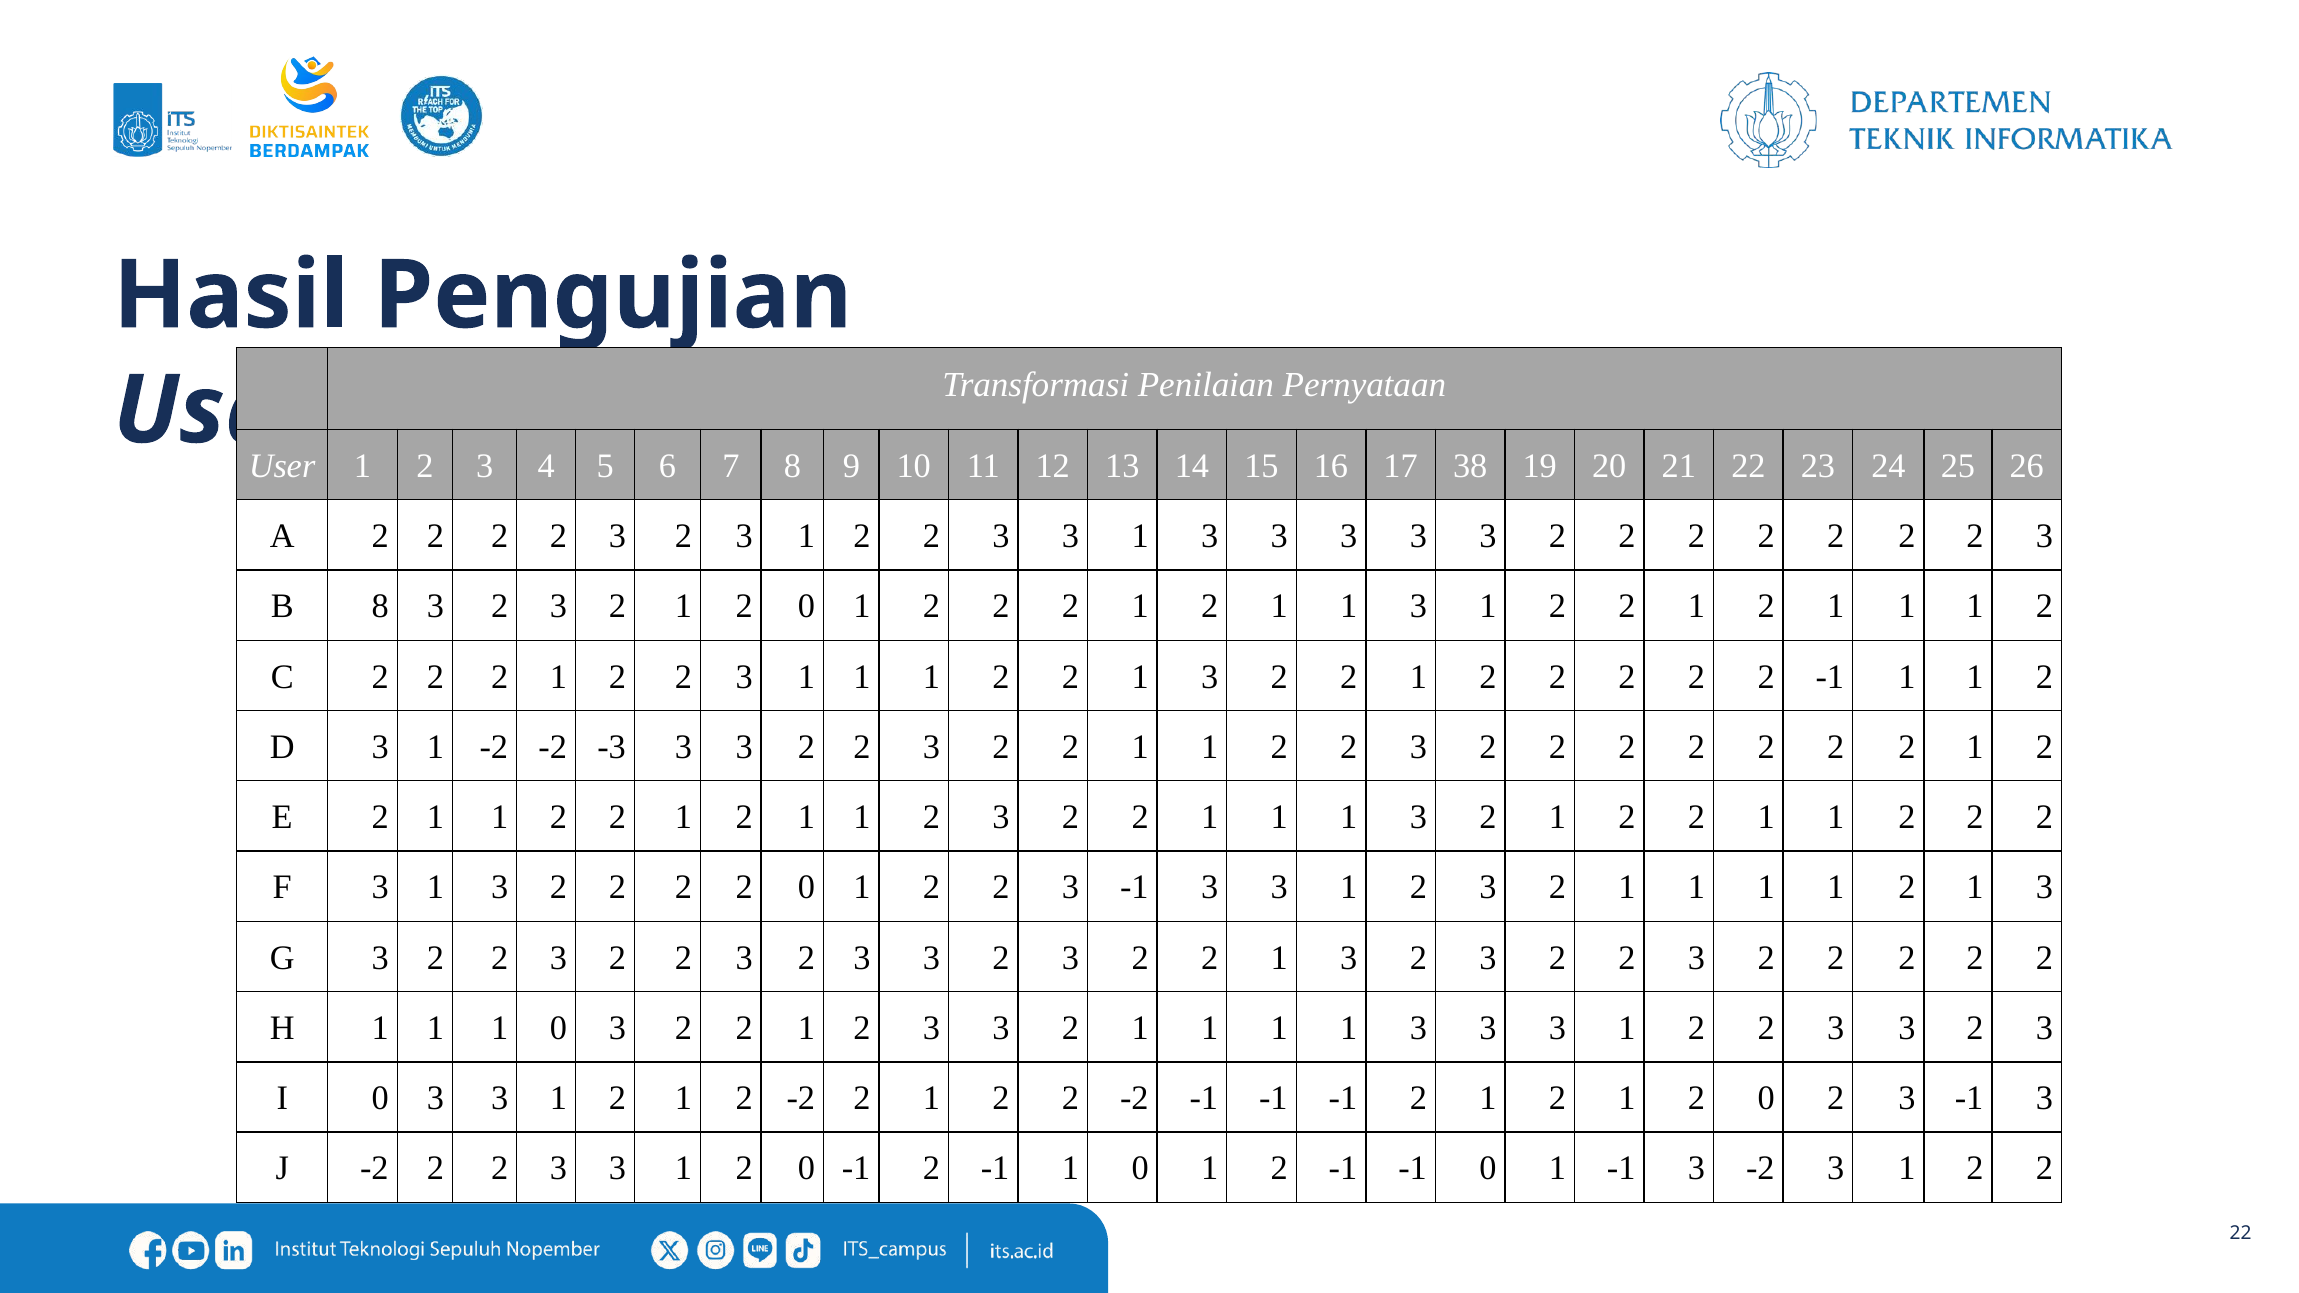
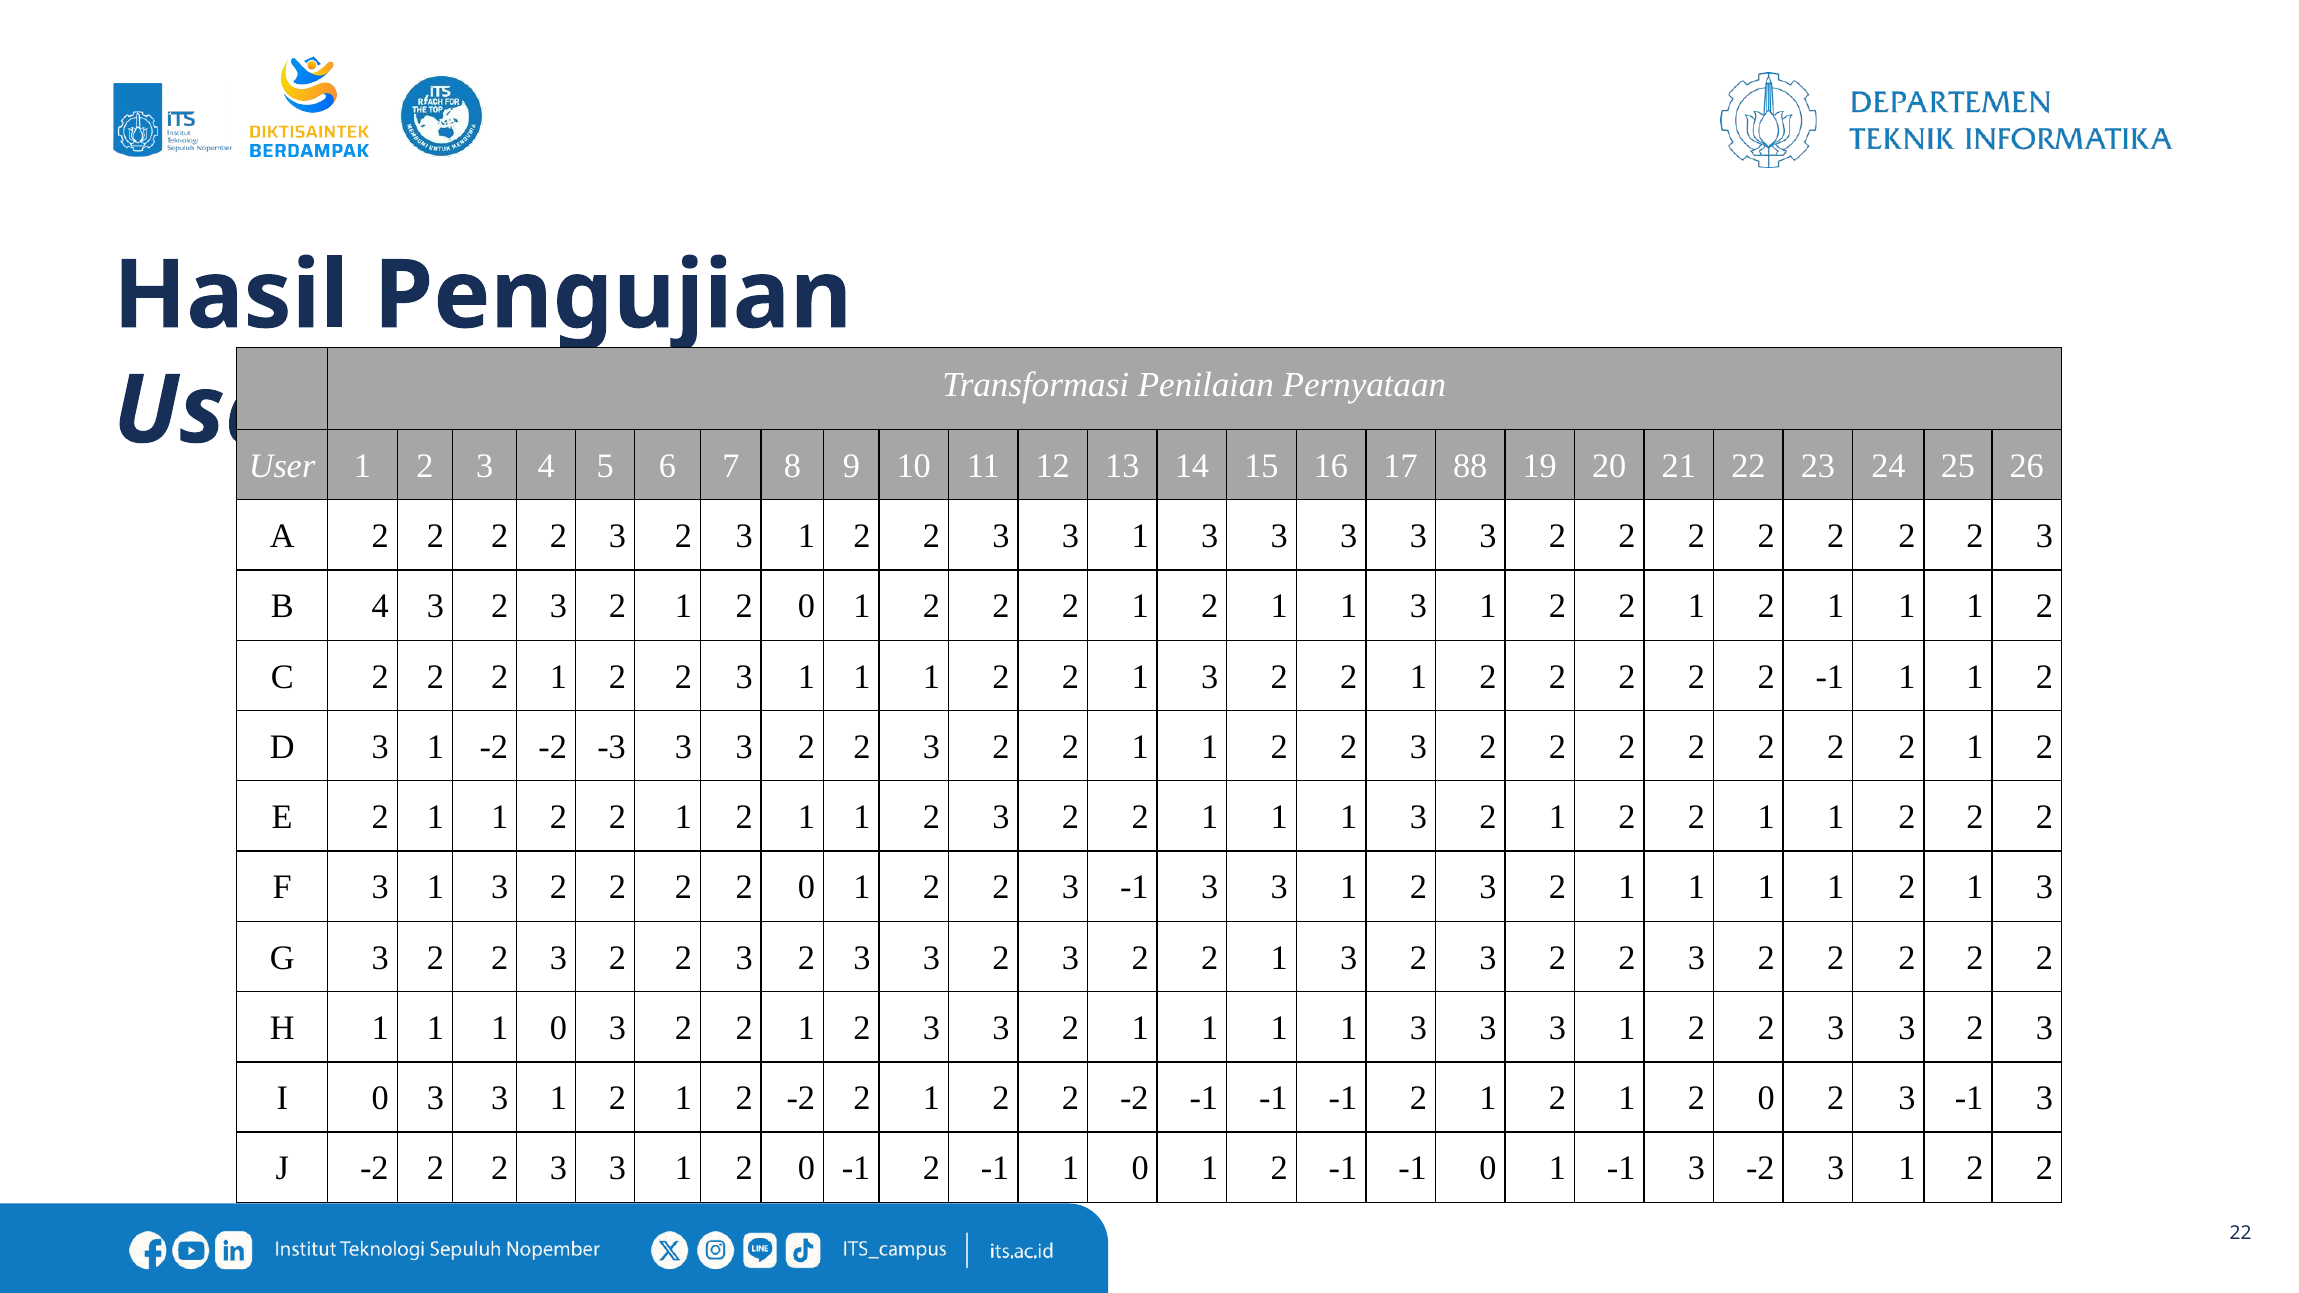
38: 38 -> 88
B 8: 8 -> 4
